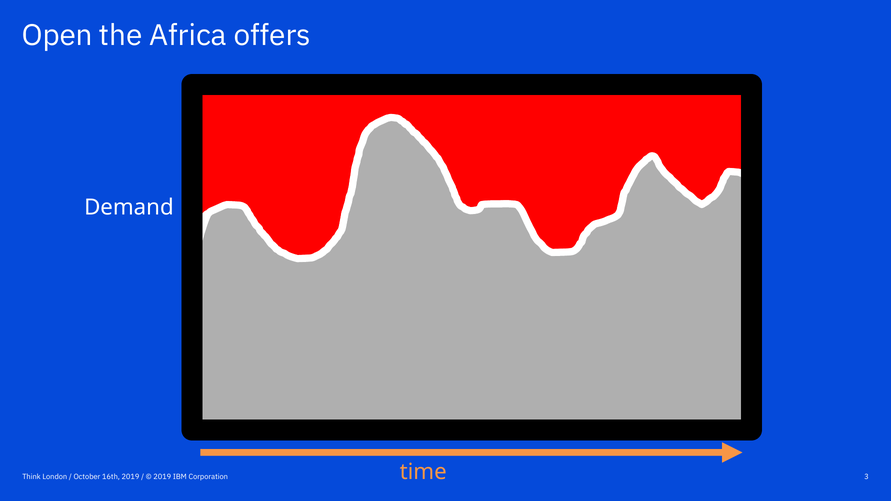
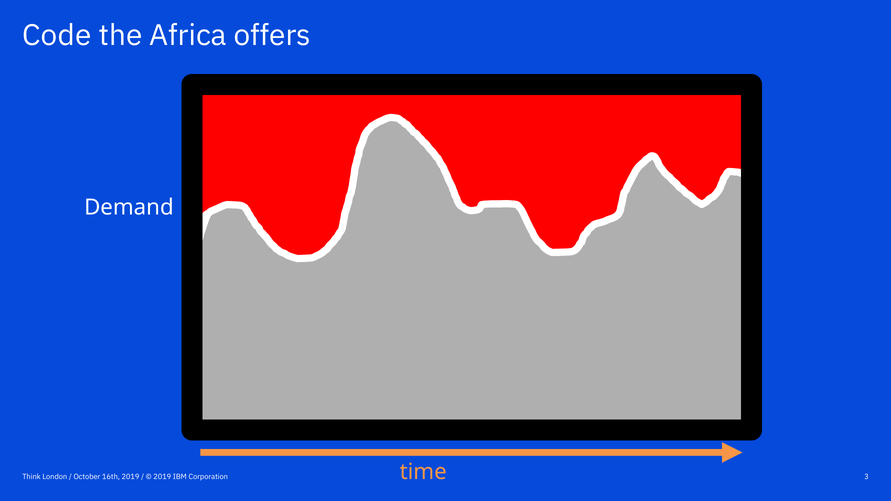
Open: Open -> Code
